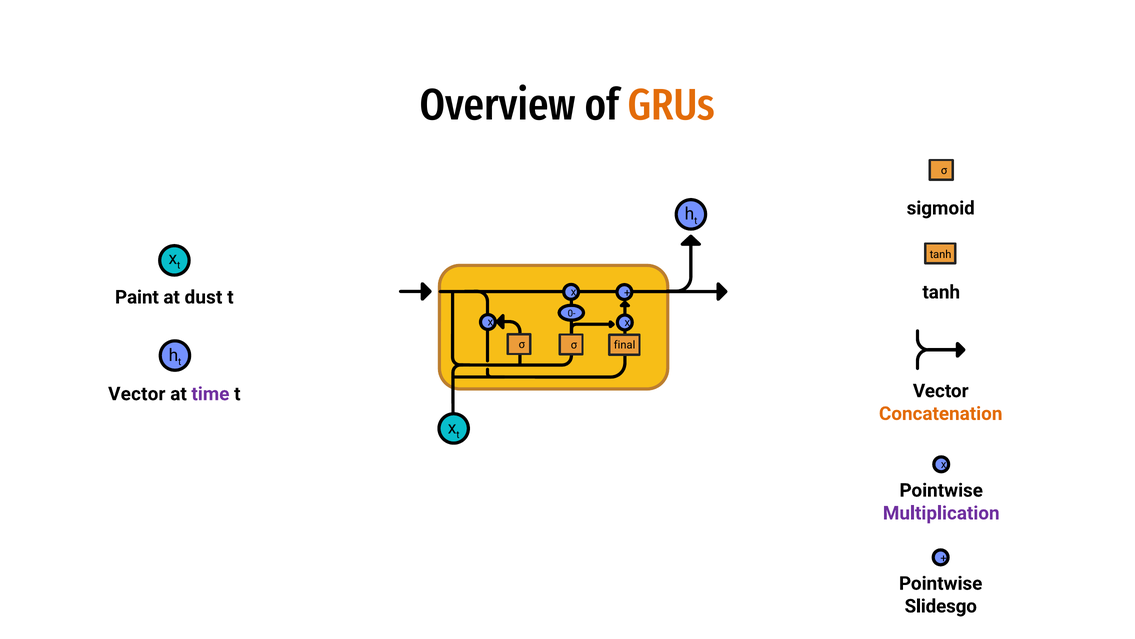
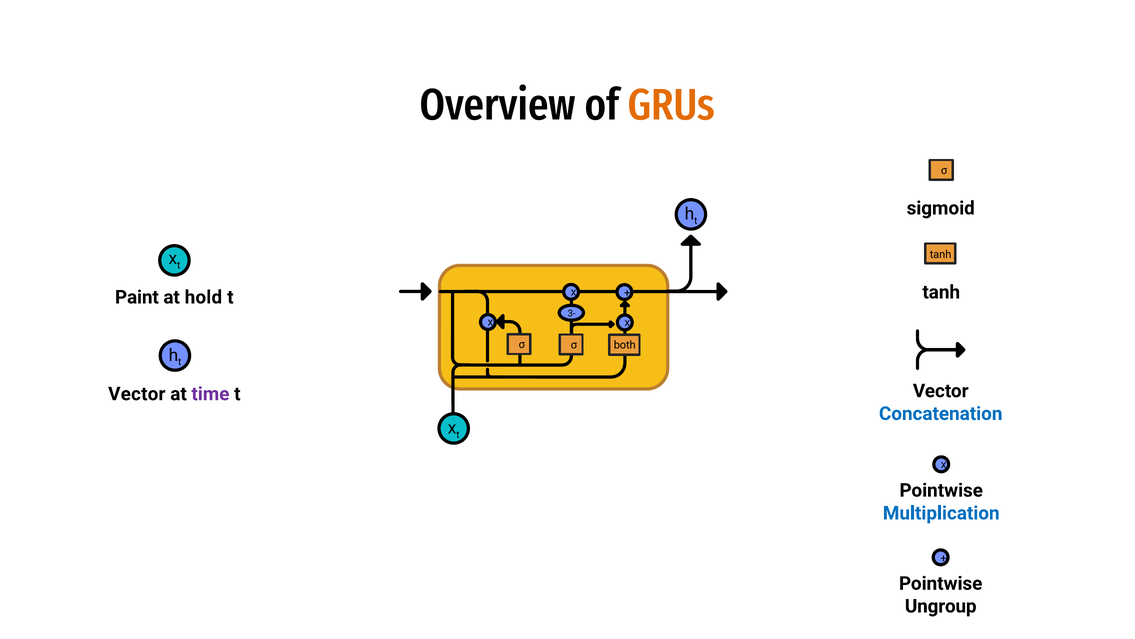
dust: dust -> hold
0-: 0- -> 3-
final: final -> both
Concatenation colour: orange -> blue
Multiplication colour: purple -> blue
Slidesgo: Slidesgo -> Ungroup
